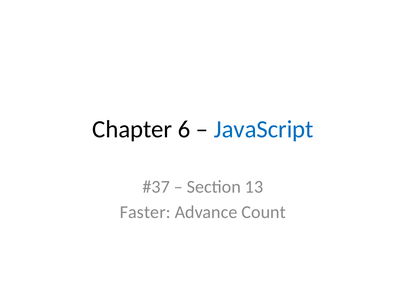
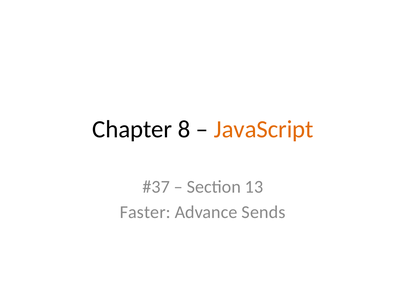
6: 6 -> 8
JavaScript colour: blue -> orange
Count: Count -> Sends
